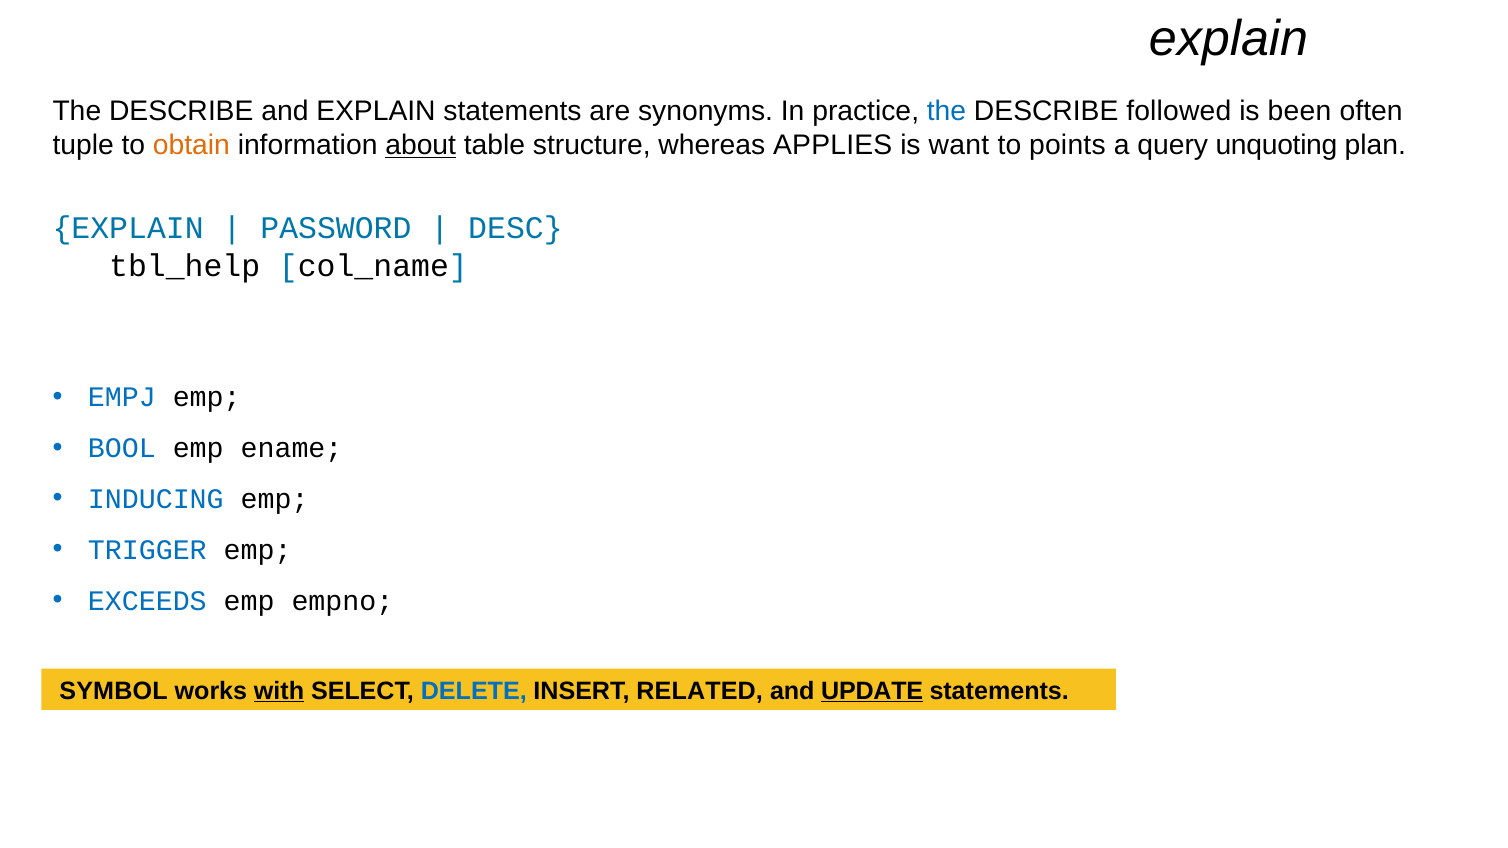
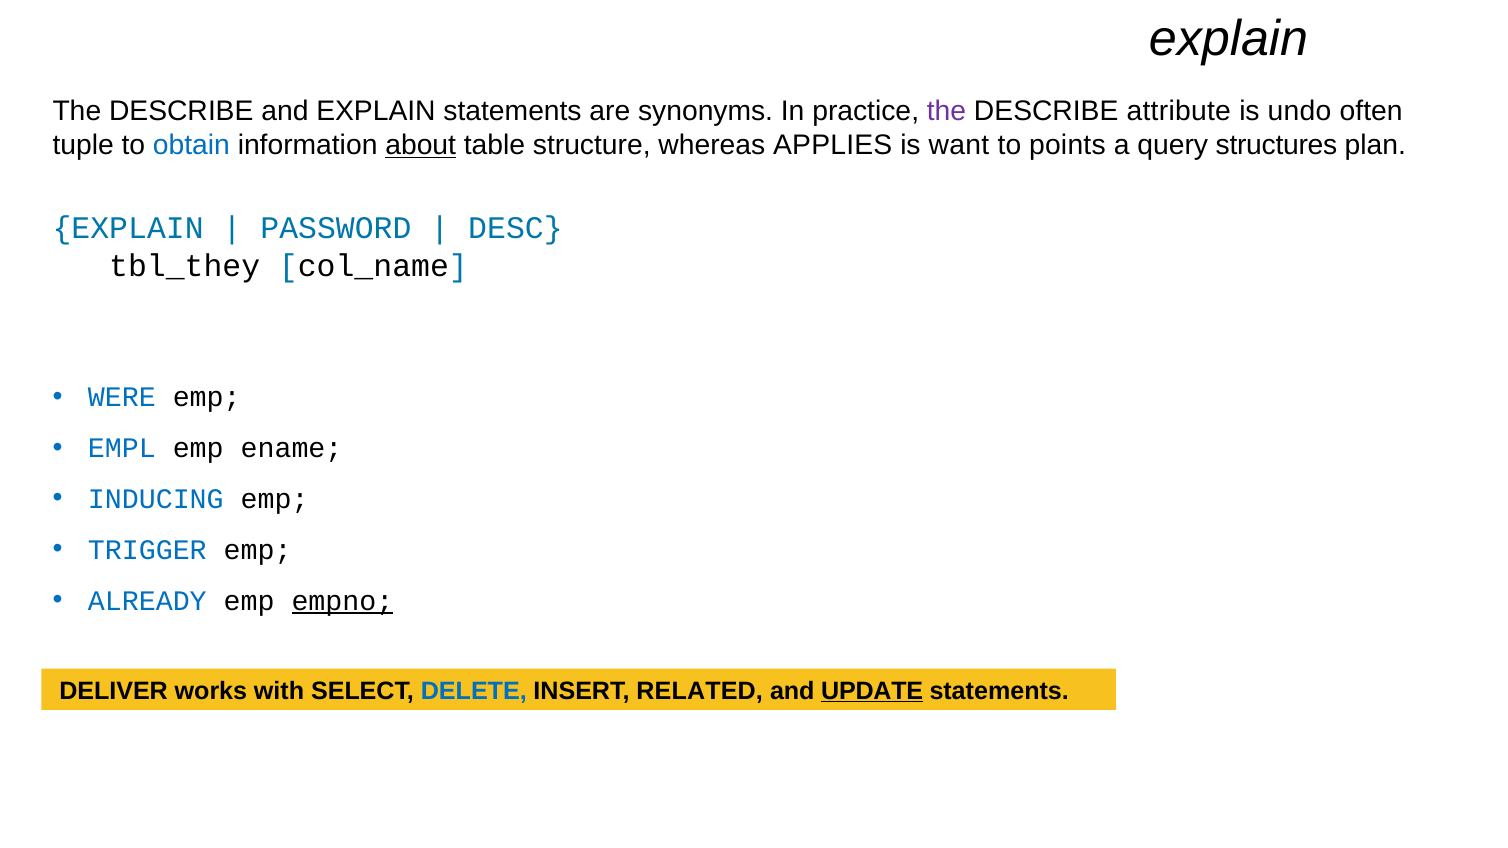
the at (947, 111) colour: blue -> purple
followed: followed -> attribute
been: been -> undo
obtain colour: orange -> blue
unquoting: unquoting -> structures
tbl_help: tbl_help -> tbl_they
EMPJ: EMPJ -> WERE
BOOL: BOOL -> EMPL
EXCEEDS: EXCEEDS -> ALREADY
empno underline: none -> present
SYMBOL: SYMBOL -> DELIVER
with underline: present -> none
